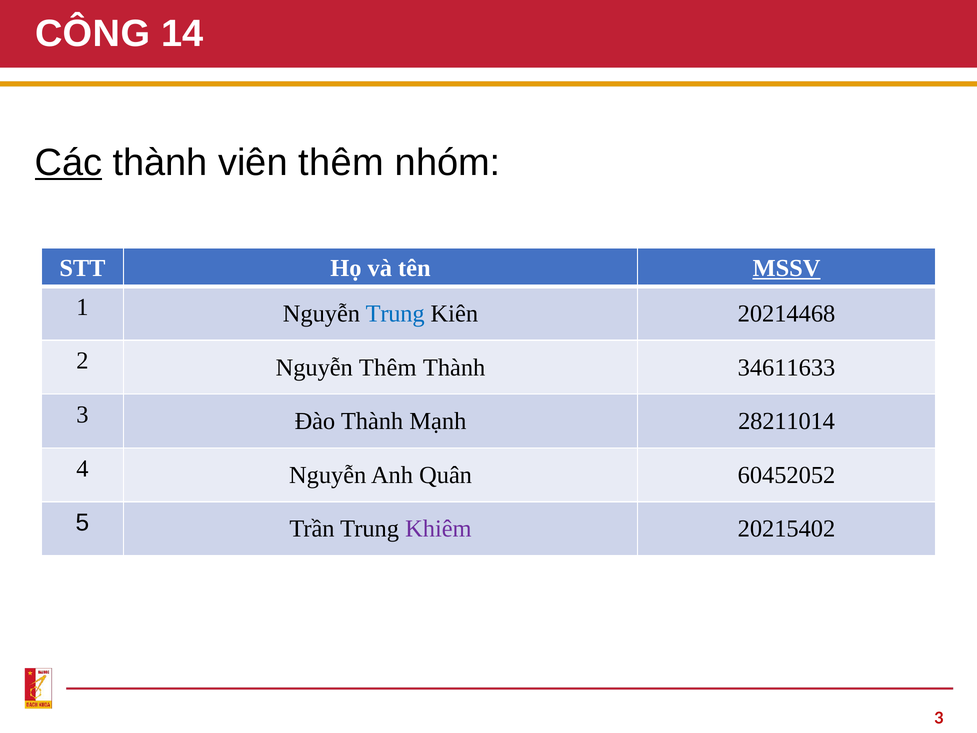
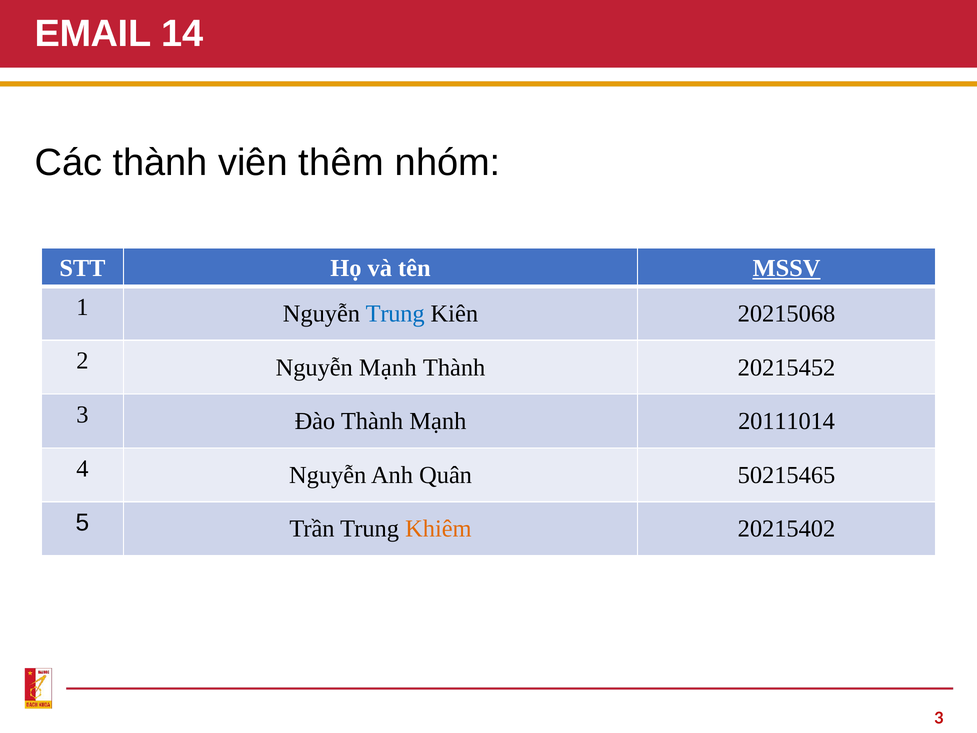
CÔNG: CÔNG -> EMAIL
Các underline: present -> none
20214468: 20214468 -> 20215068
Nguyễn Thêm: Thêm -> Mạnh
34611633: 34611633 -> 20215452
28211014: 28211014 -> 20111014
60452052: 60452052 -> 50215465
Khiêm colour: purple -> orange
